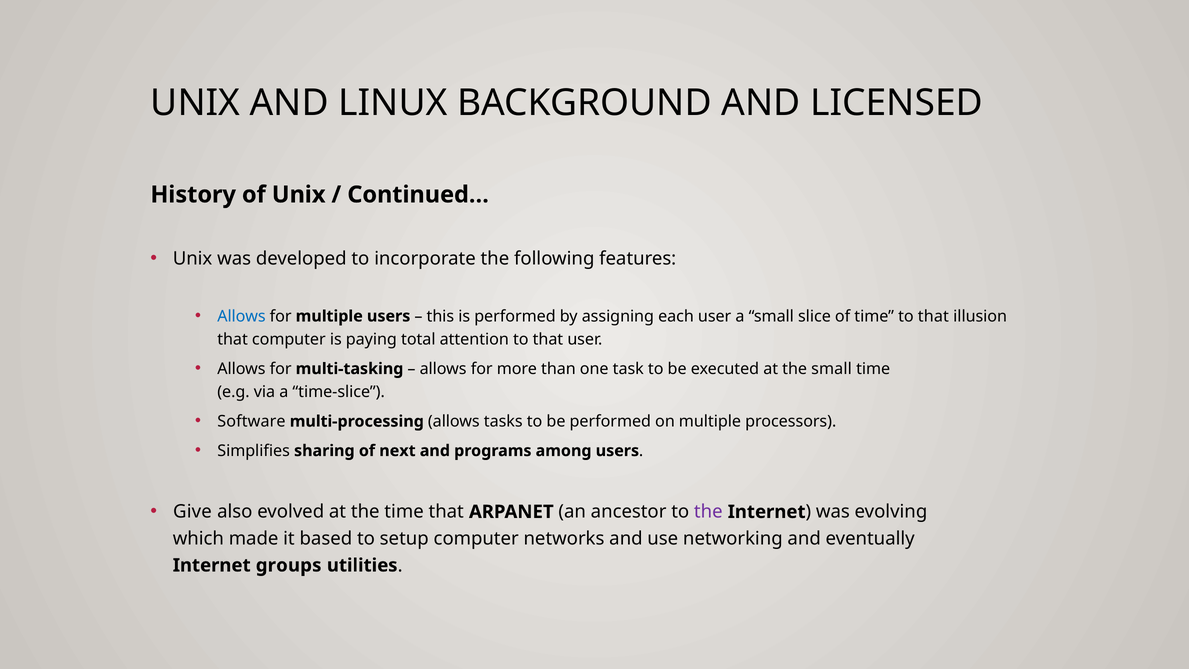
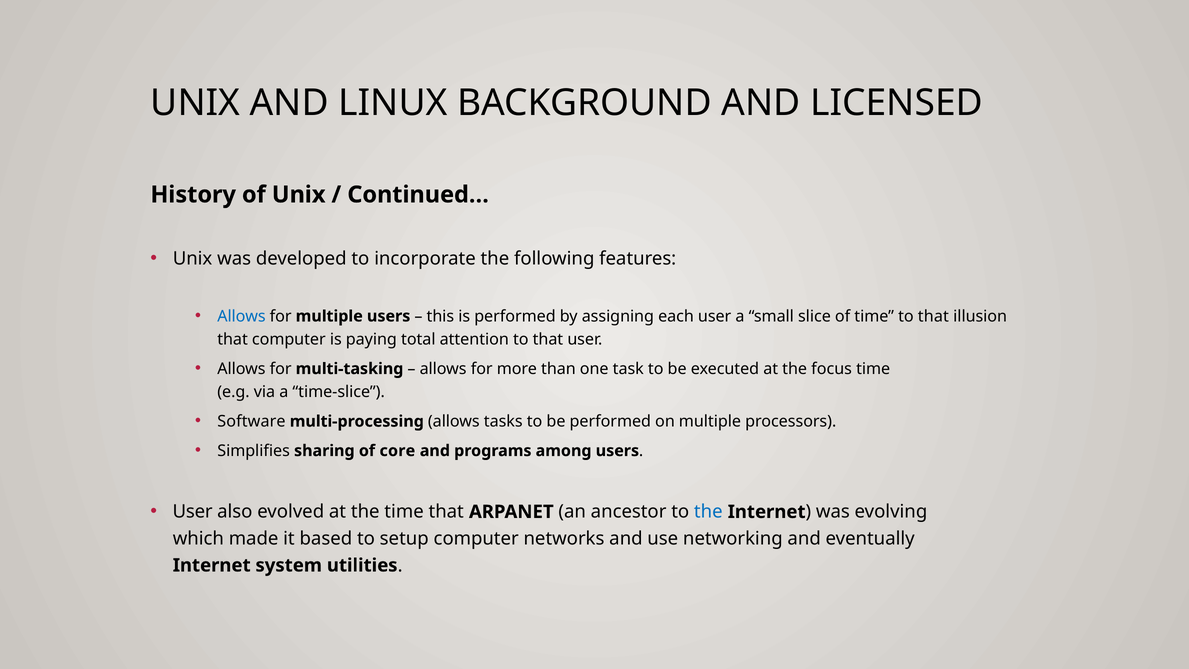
the small: small -> focus
next: next -> core
Give at (192, 512): Give -> User
the at (708, 512) colour: purple -> blue
groups: groups -> system
